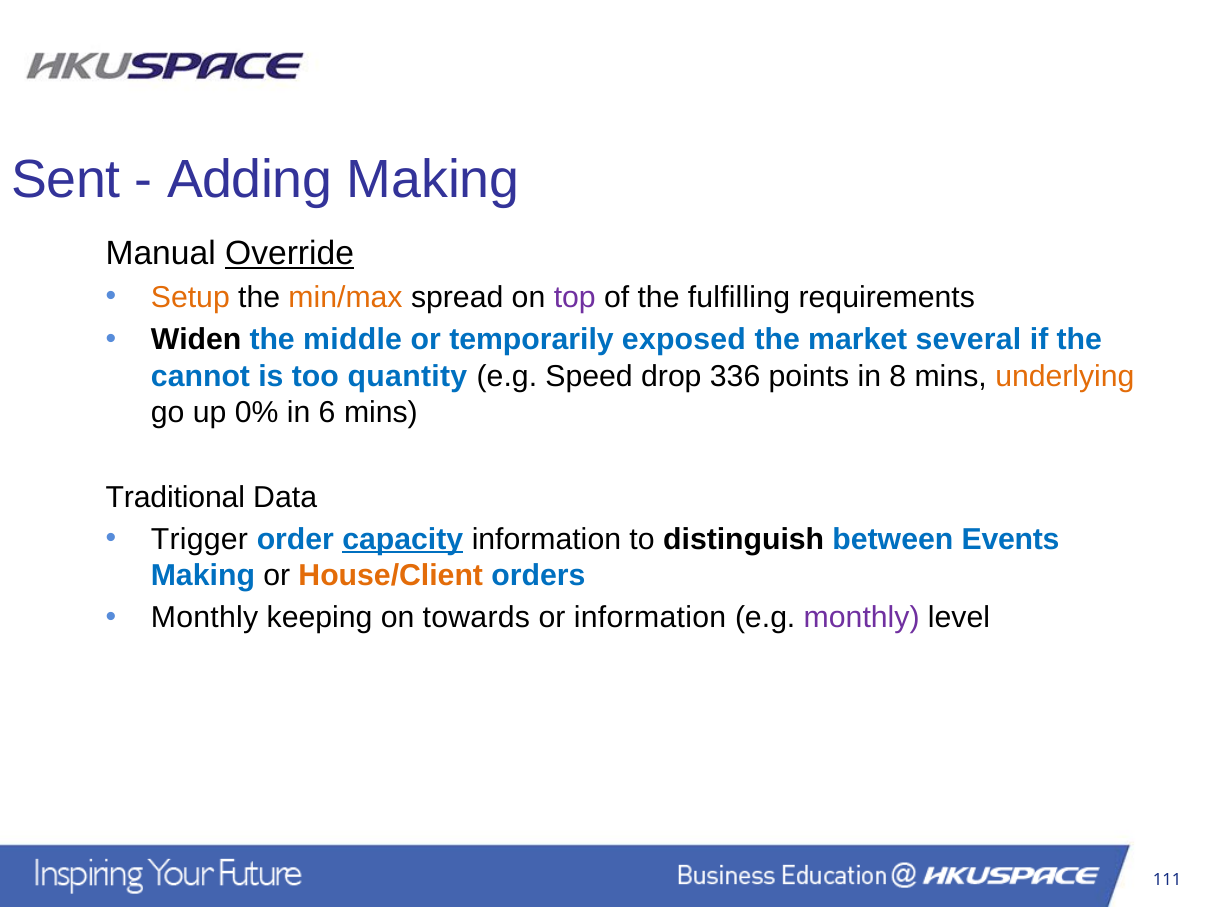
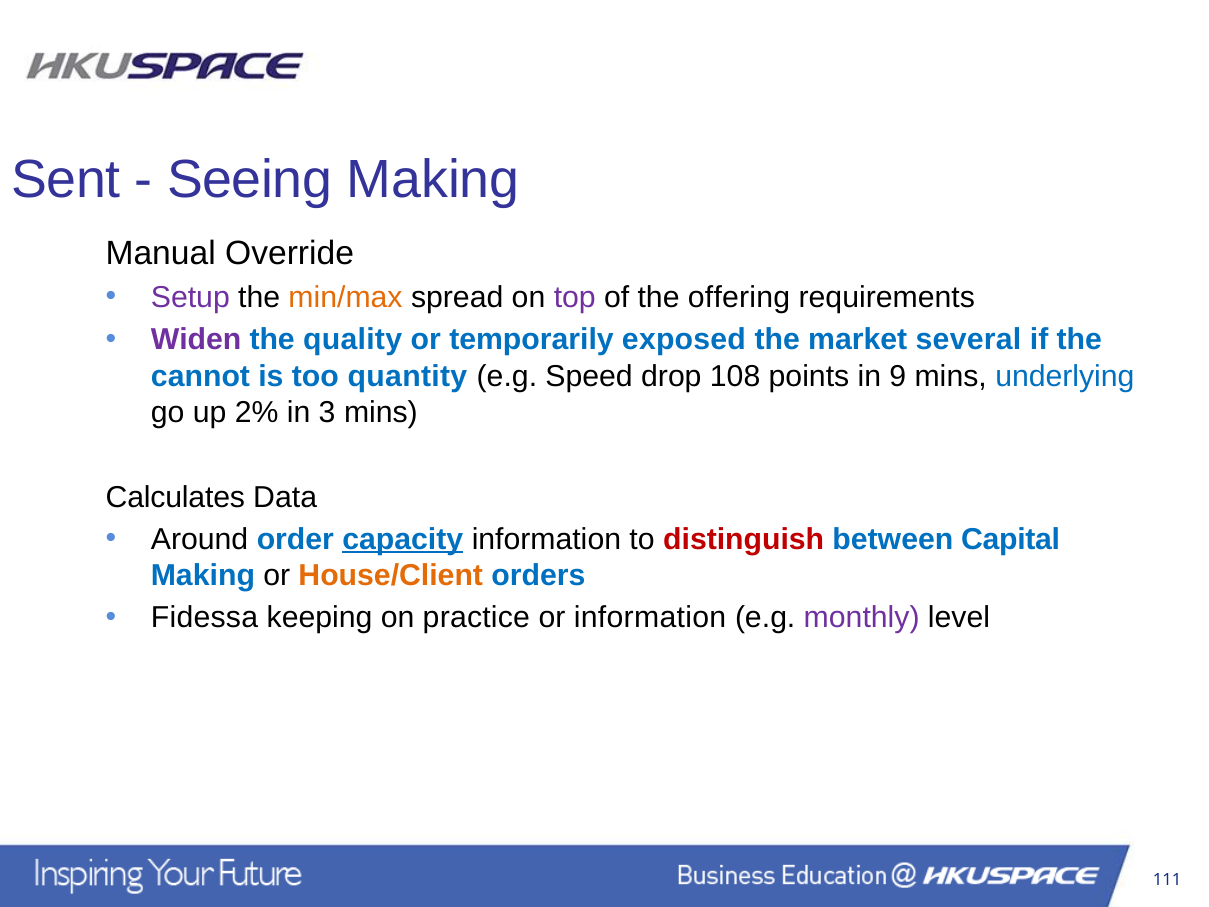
Adding: Adding -> Seeing
Override underline: present -> none
Setup colour: orange -> purple
fulfilling: fulfilling -> offering
Widen colour: black -> purple
middle: middle -> quality
336: 336 -> 108
8: 8 -> 9
underlying colour: orange -> blue
0%: 0% -> 2%
6: 6 -> 3
Traditional: Traditional -> Calculates
Trigger: Trigger -> Around
distinguish colour: black -> red
Events: Events -> Capital
Monthly at (205, 618): Monthly -> Fidessa
towards: towards -> practice
